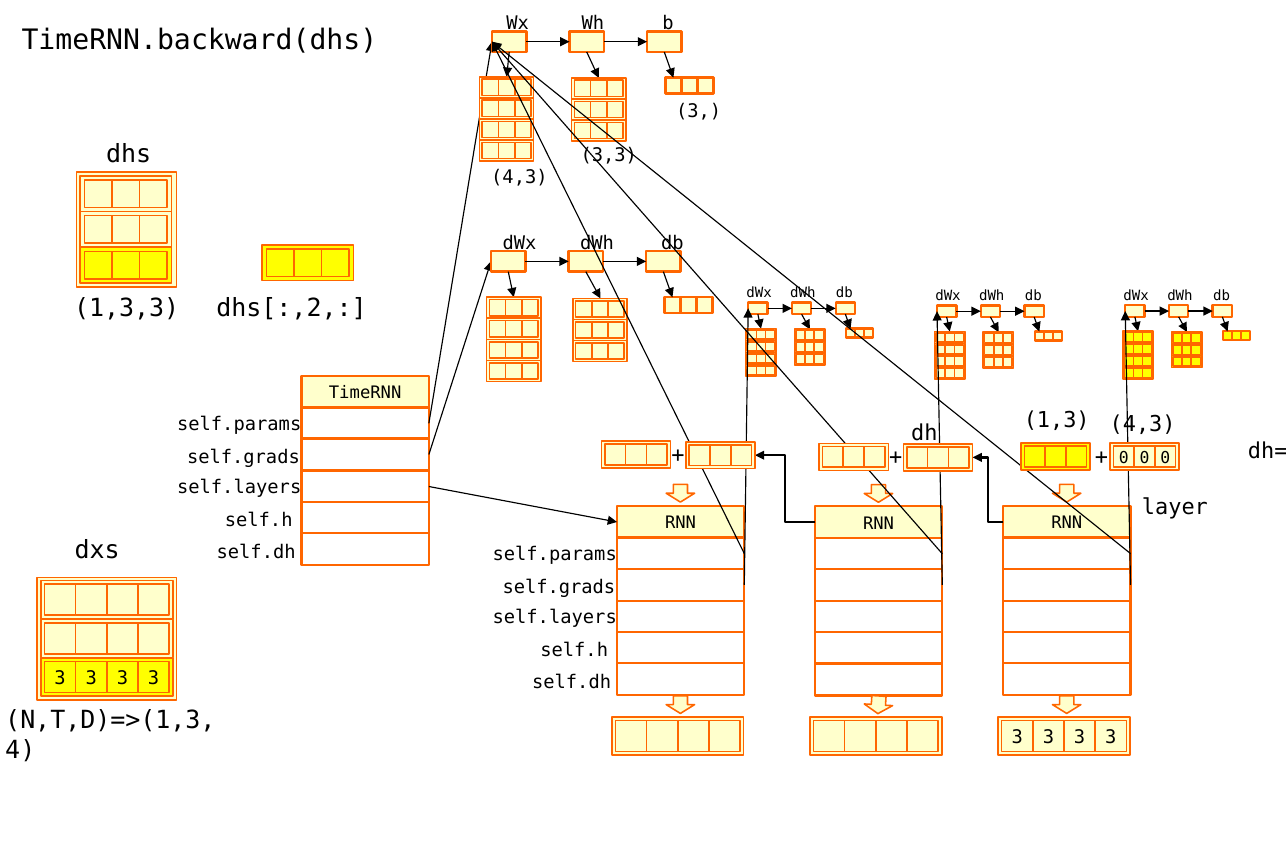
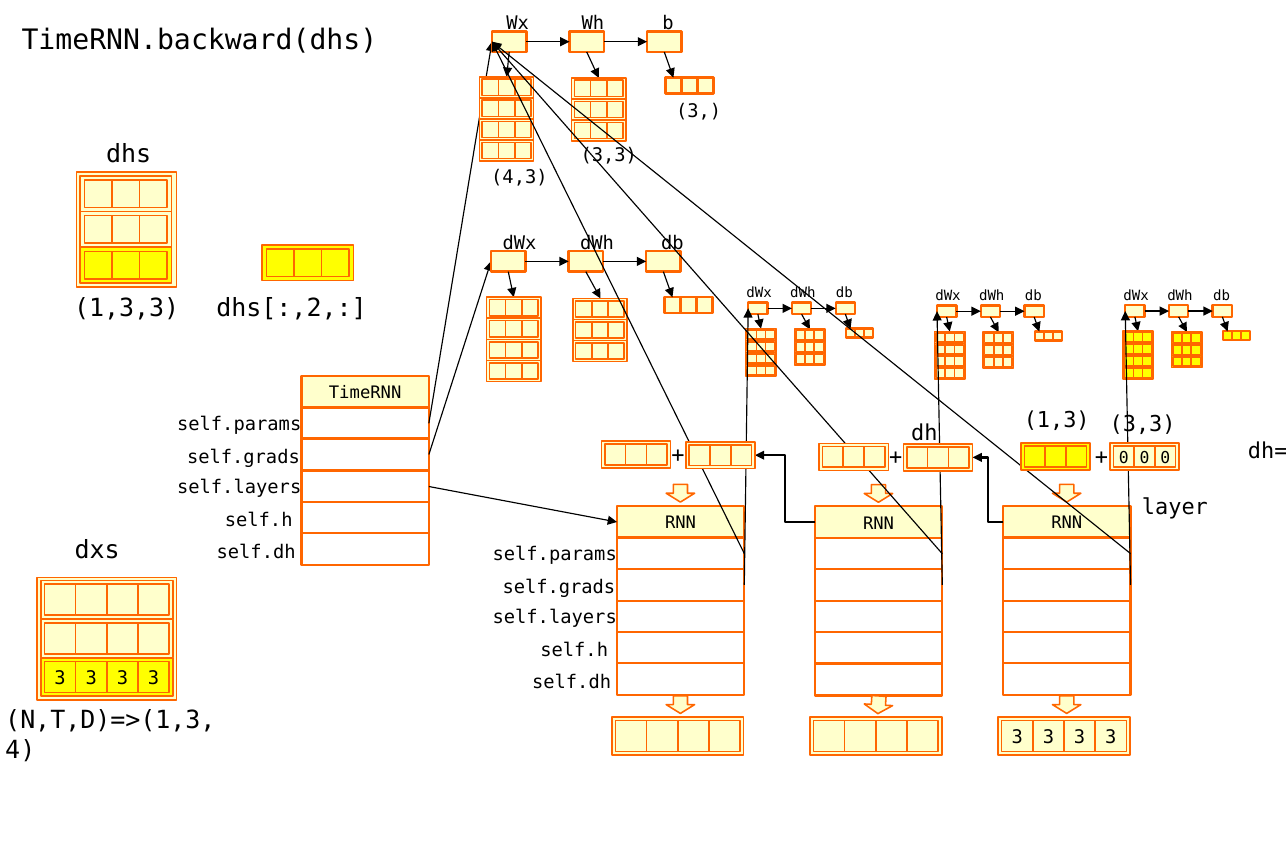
1,3 4,3: 4,3 -> 3,3
